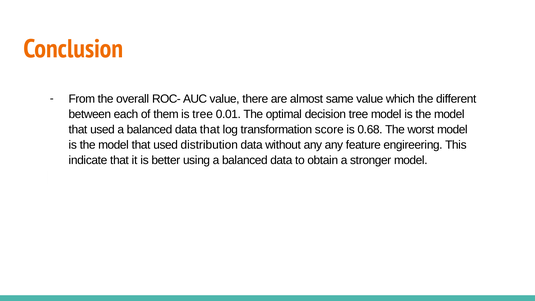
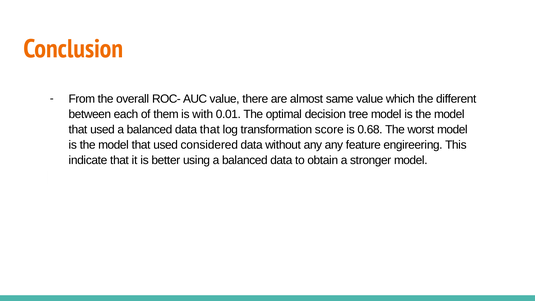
is tree: tree -> with
distribution: distribution -> considered
